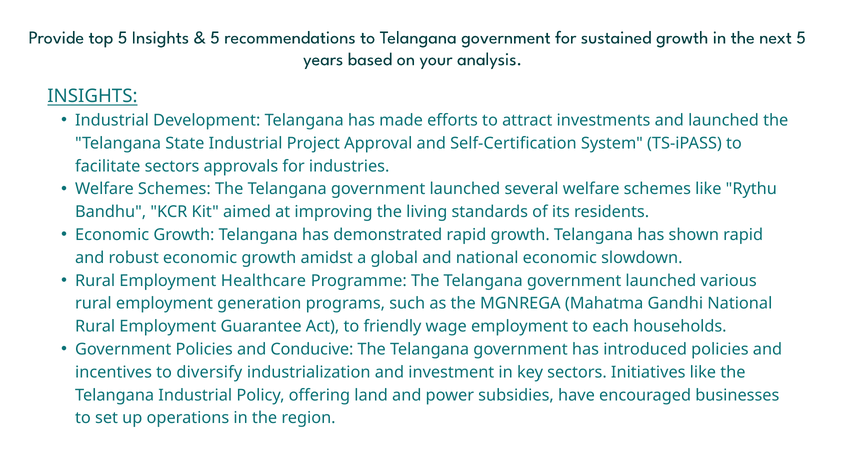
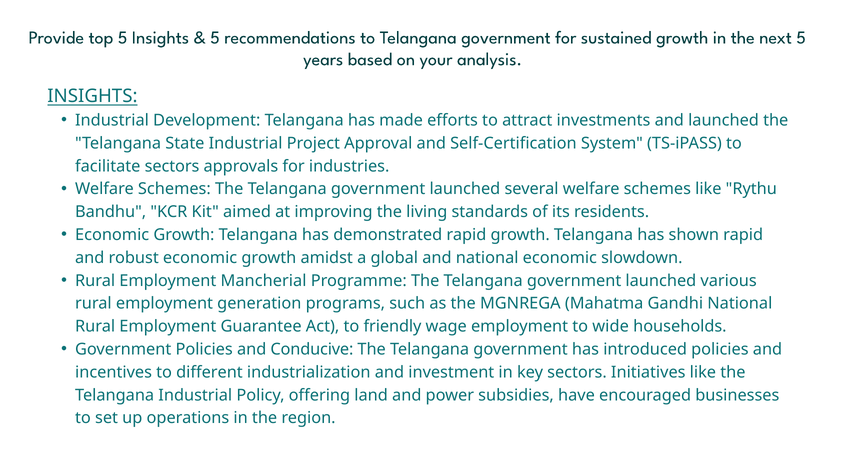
Healthcare: Healthcare -> Mancherial
each: each -> wide
diversify: diversify -> different
